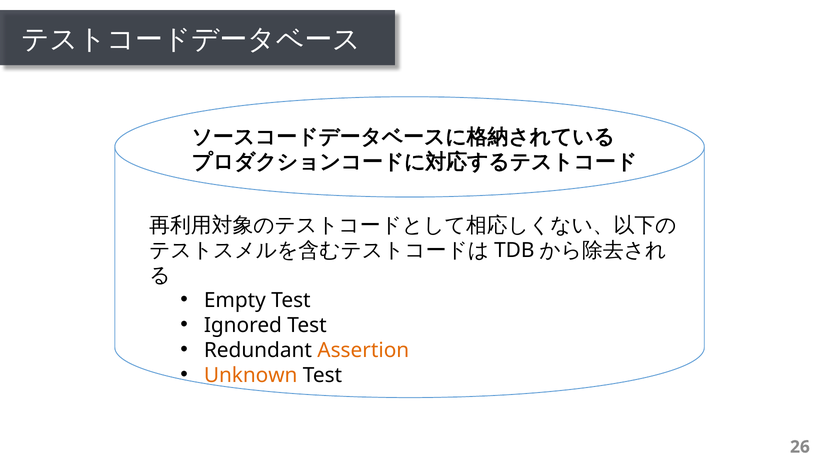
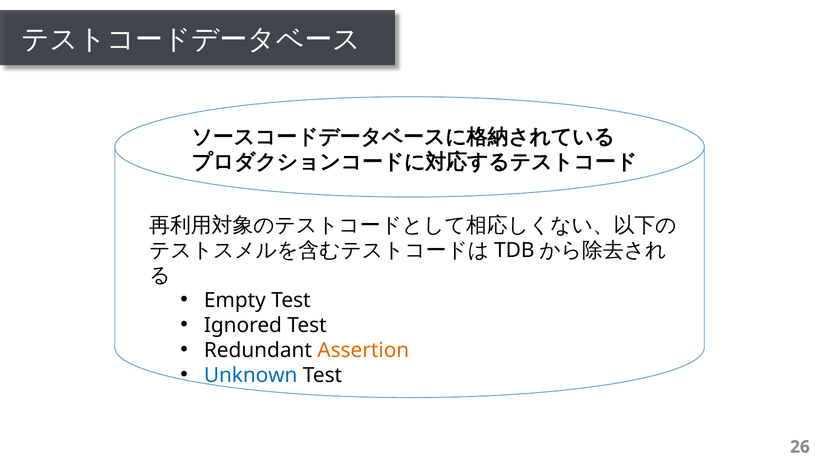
Unknown colour: orange -> blue
